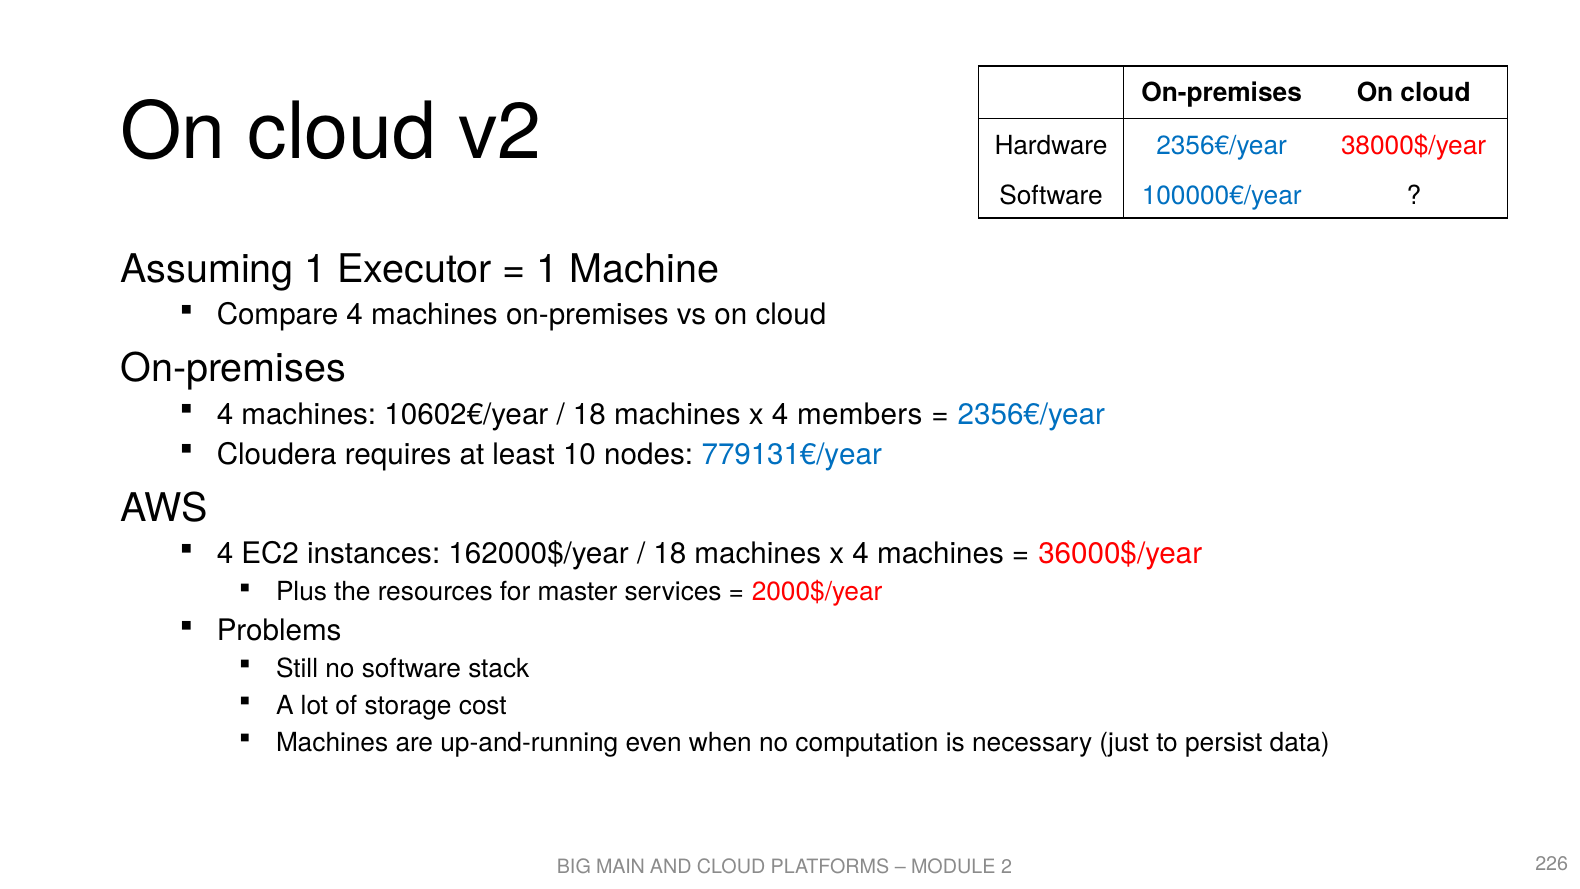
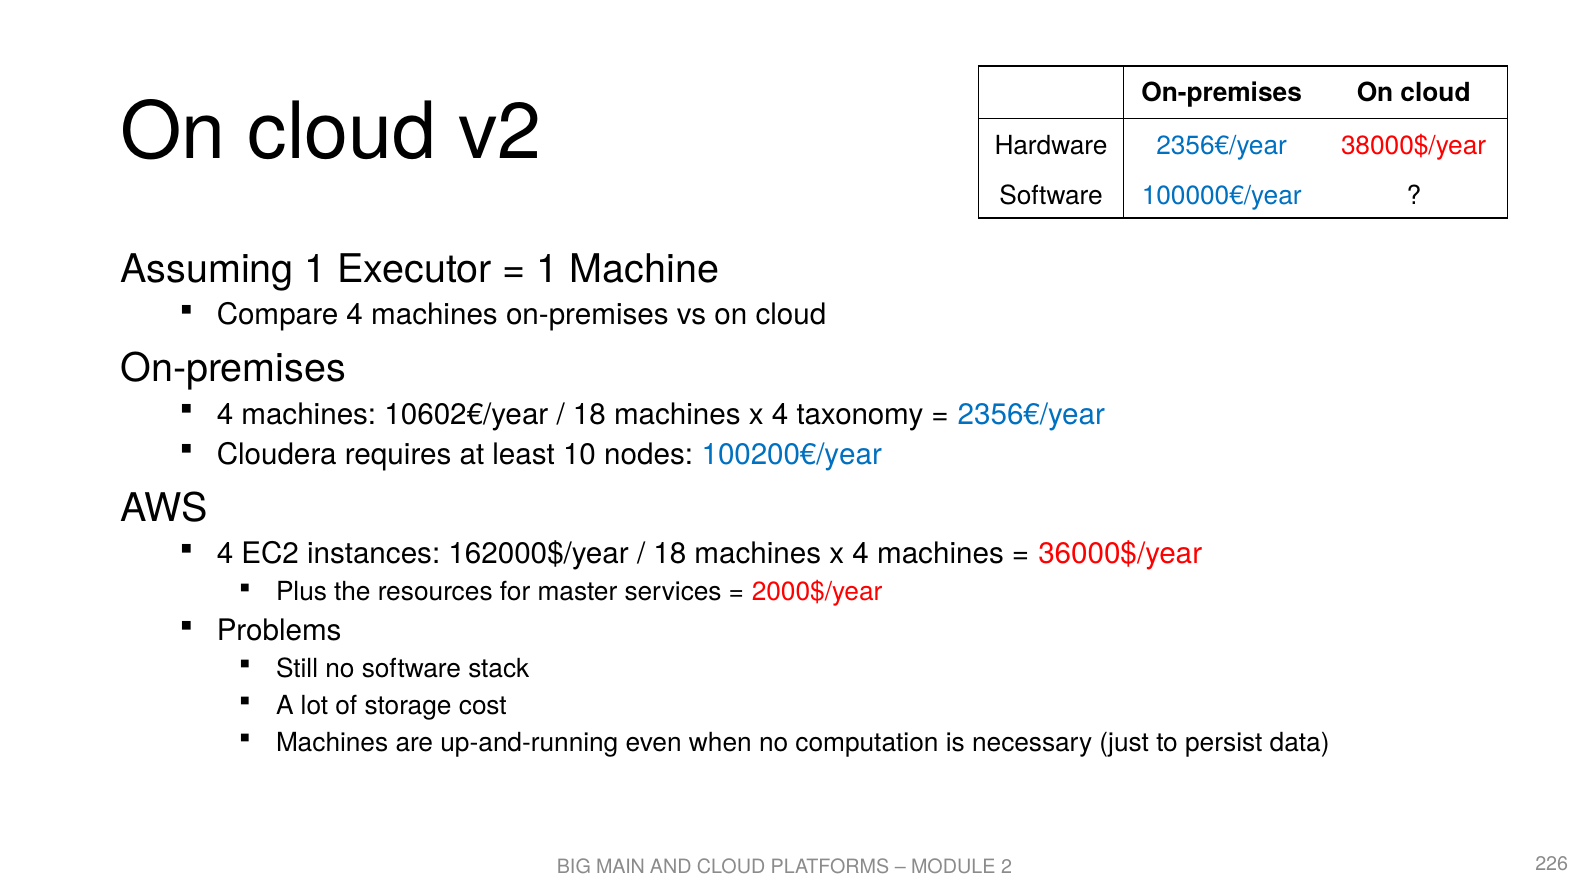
members: members -> taxonomy
779131€/year: 779131€/year -> 100200€/year
